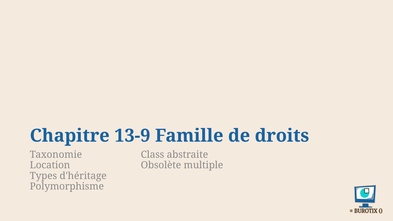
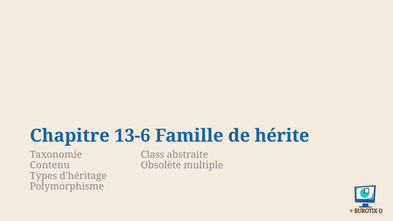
13-9: 13-9 -> 13-6
droits: droits -> hérite
Location: Location -> Contenu
